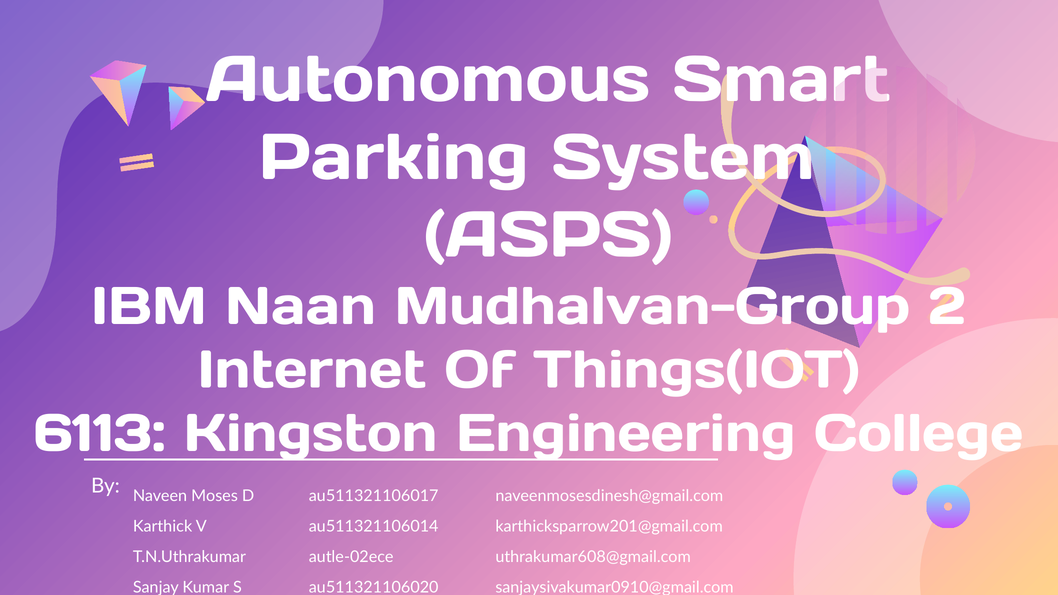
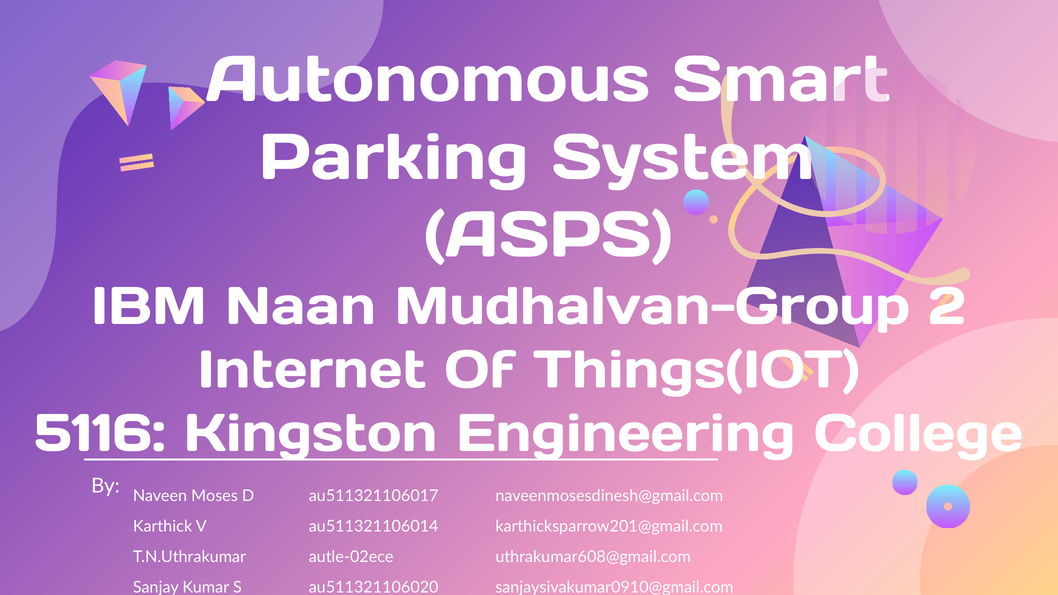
6113: 6113 -> 5116
